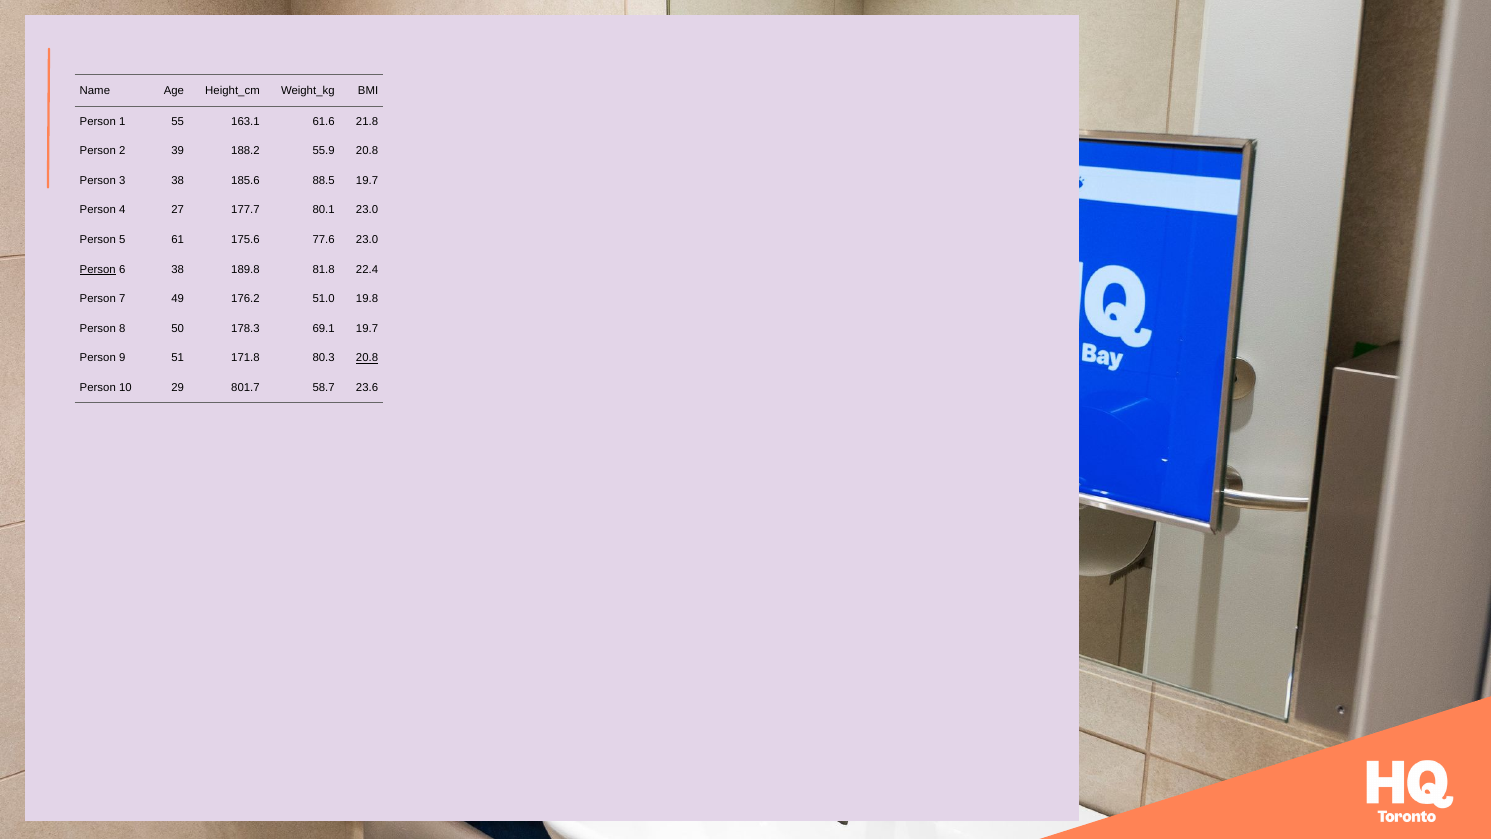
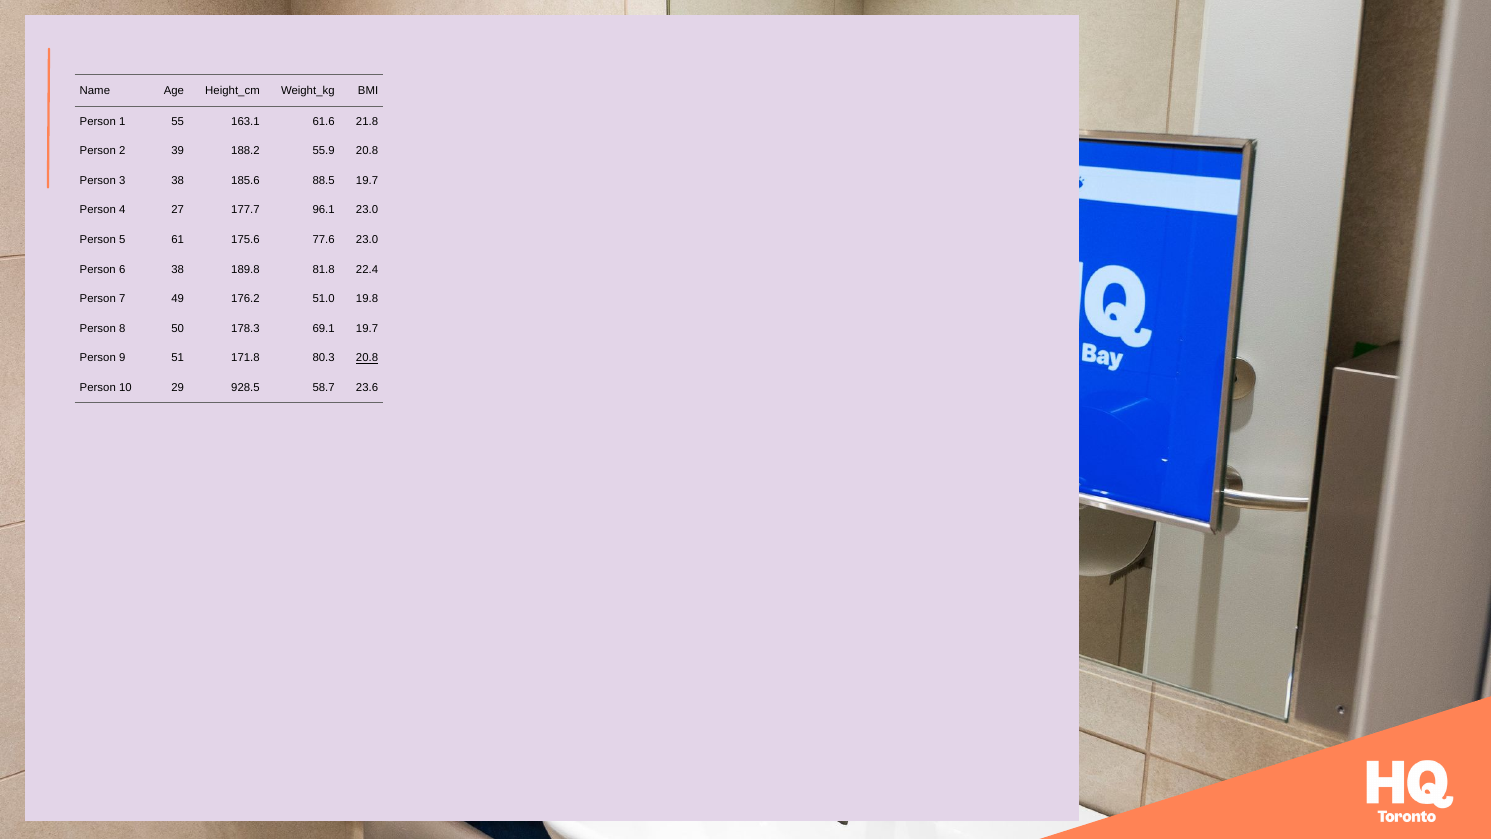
80.1: 80.1 -> 96.1
Person at (98, 269) underline: present -> none
801.7: 801.7 -> 928.5
